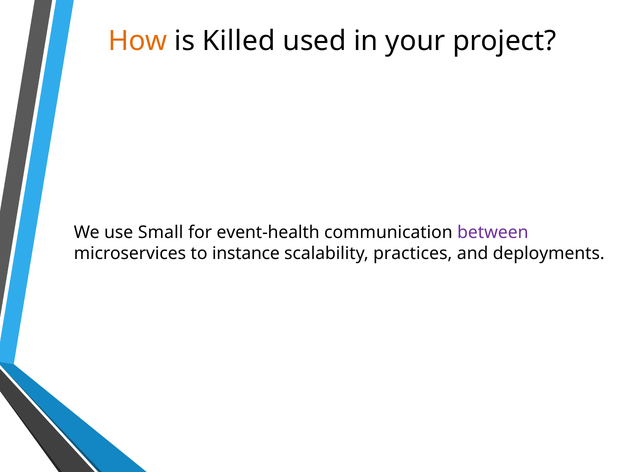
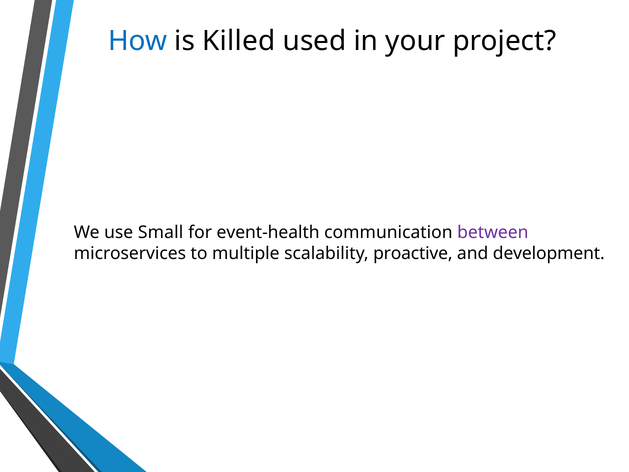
How colour: orange -> blue
instance: instance -> multiple
practices: practices -> proactive
deployments: deployments -> development
